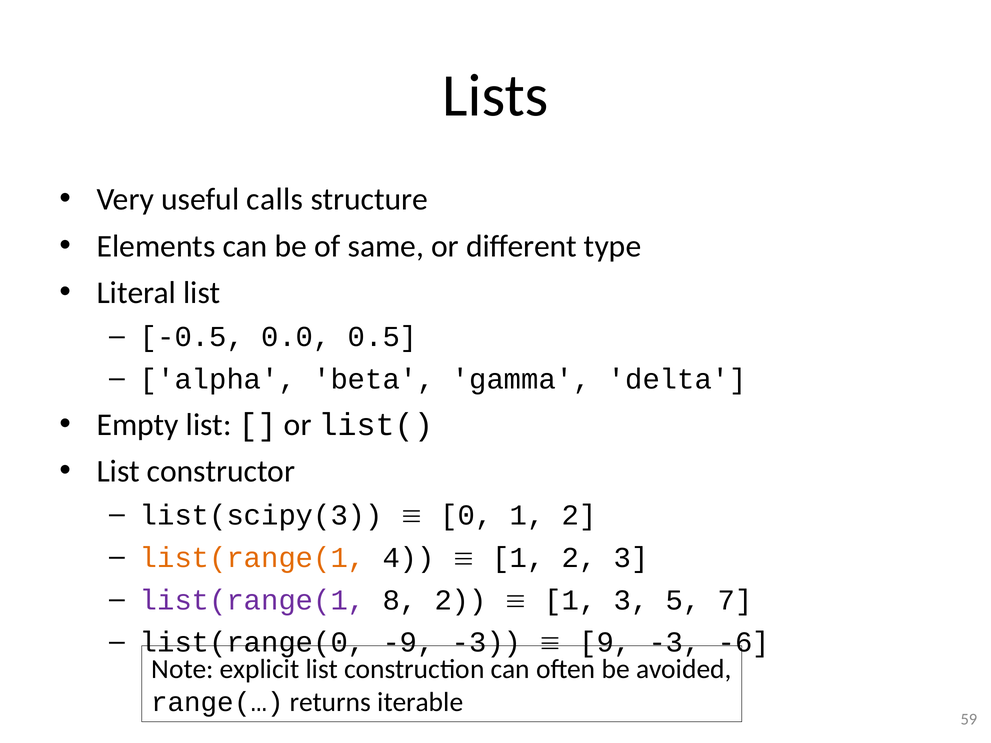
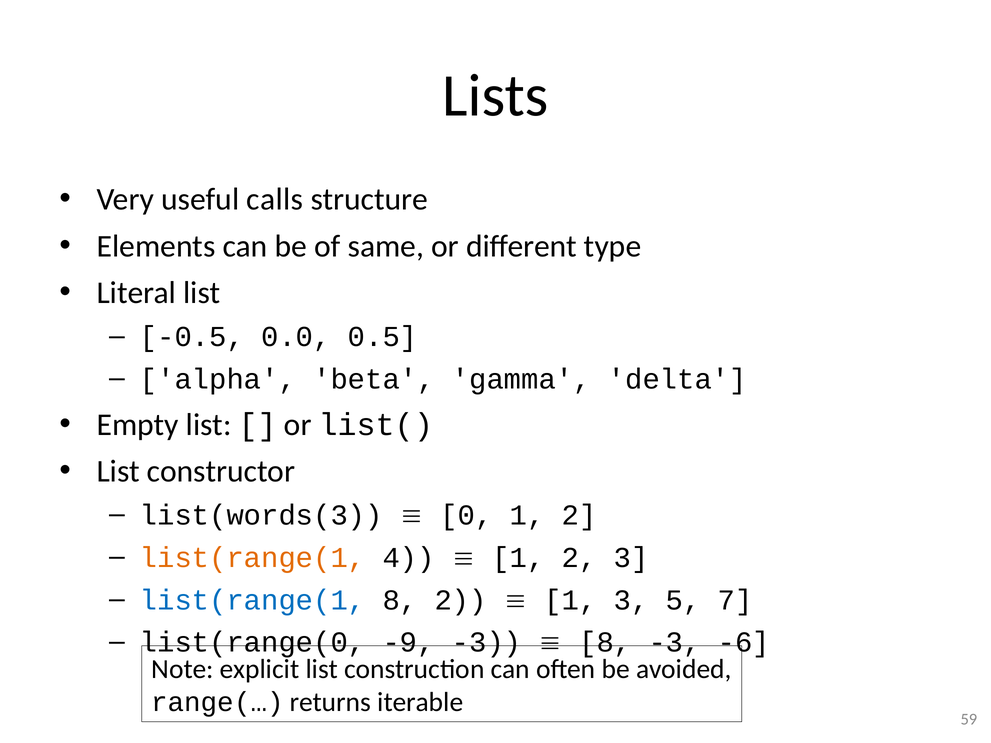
list(scipy(3: list(scipy(3 -> list(words(3
list(range(1 at (253, 600) colour: purple -> blue
9 at (605, 643): 9 -> 8
